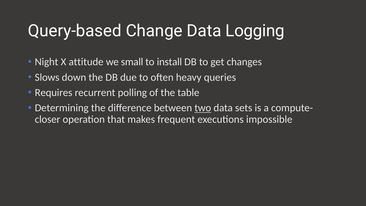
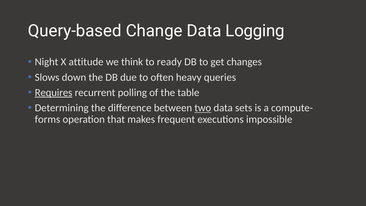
small: small -> think
install: install -> ready
Requires underline: none -> present
closer: closer -> forms
